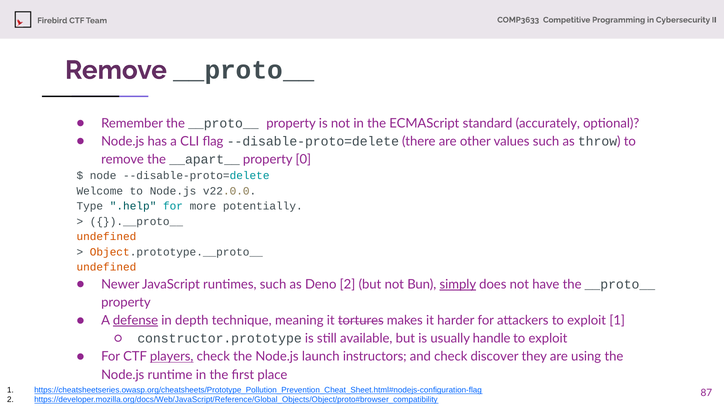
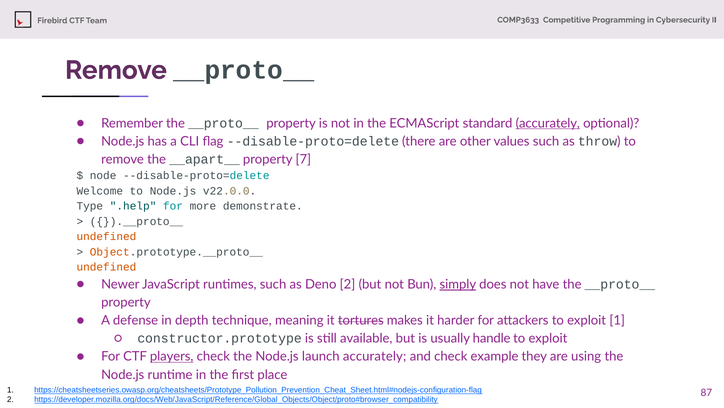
accurately at (548, 123) underline: none -> present
0: 0 -> 7
potentially: potentially -> demonstrate
defense underline: present -> none
launch instructors: instructors -> accurately
discover: discover -> example
